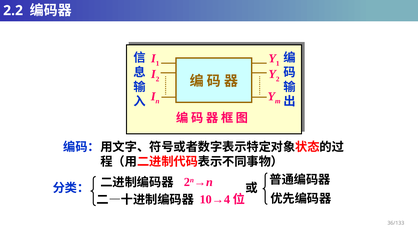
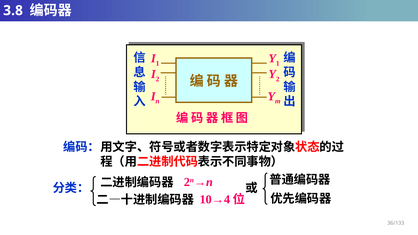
2.2: 2.2 -> 3.8
